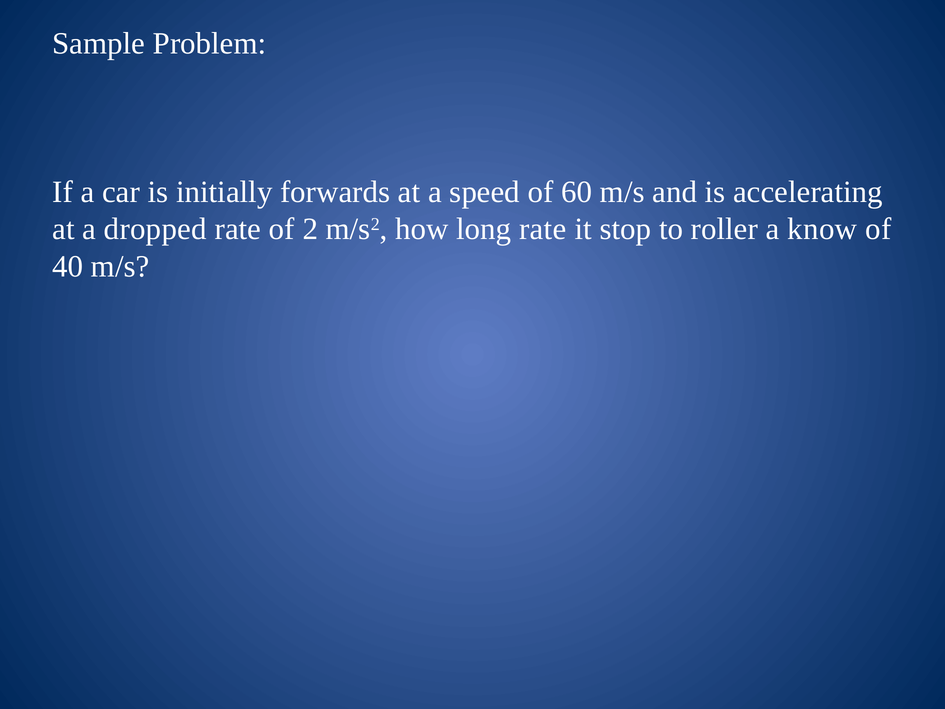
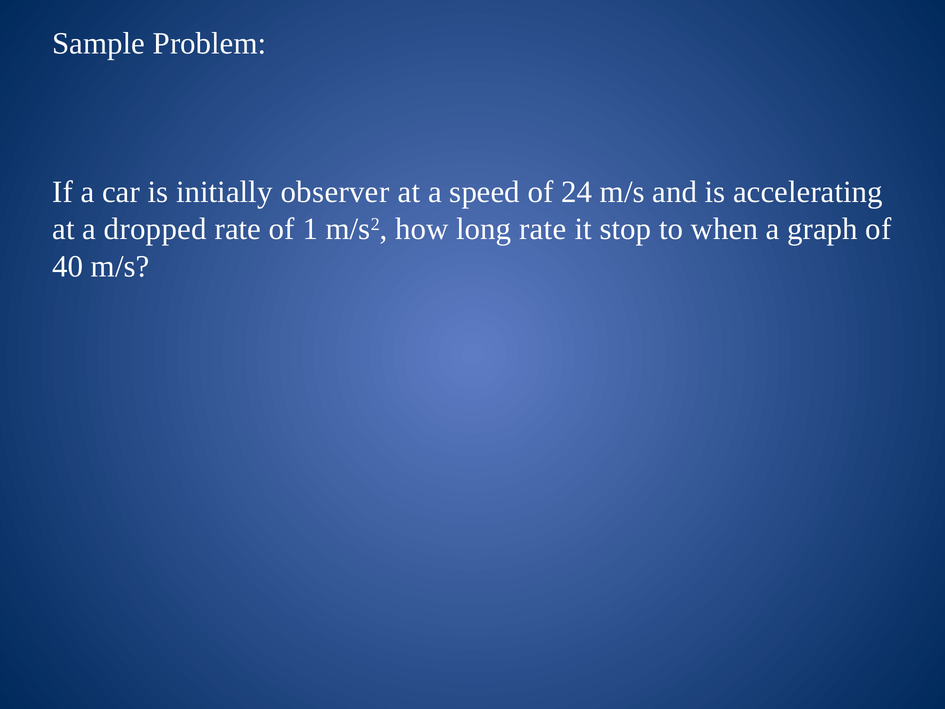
forwards: forwards -> observer
60: 60 -> 24
2: 2 -> 1
roller: roller -> when
know: know -> graph
